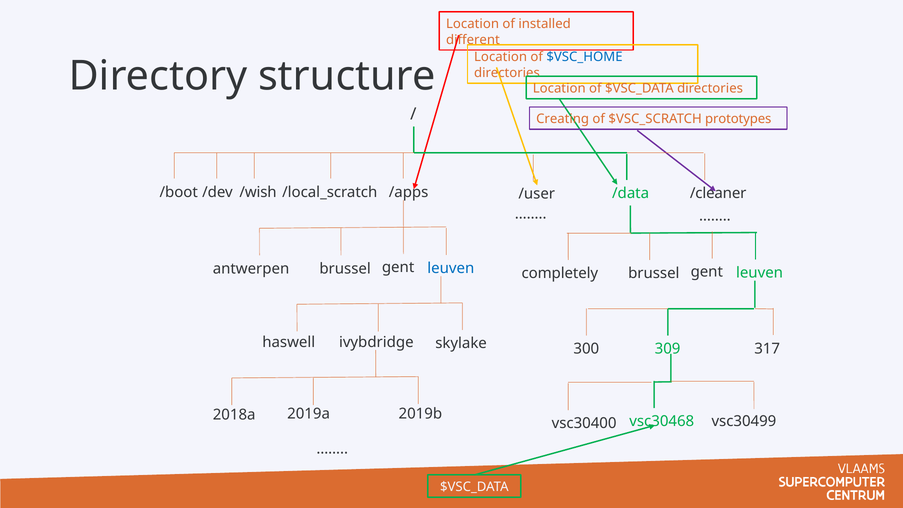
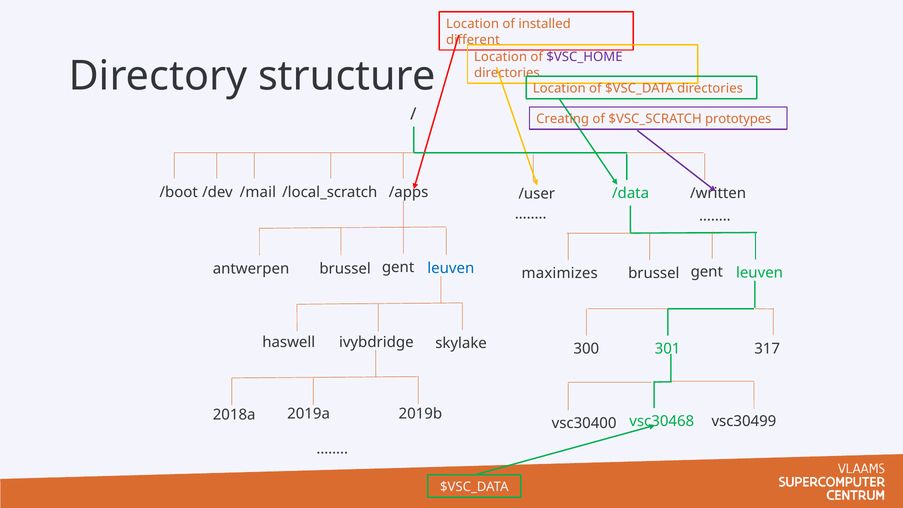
$VSC_HOME colour: blue -> purple
/wish: /wish -> /mail
/cleaner: /cleaner -> /written
completely: completely -> maximizes
309: 309 -> 301
